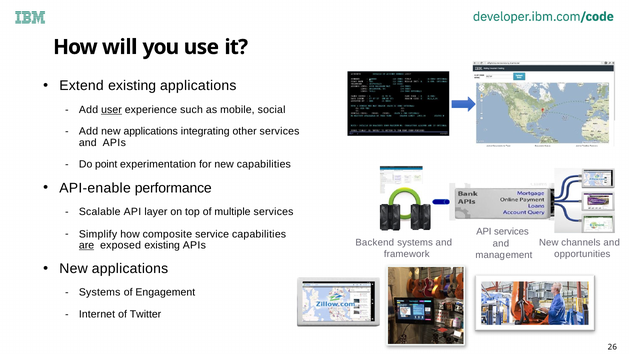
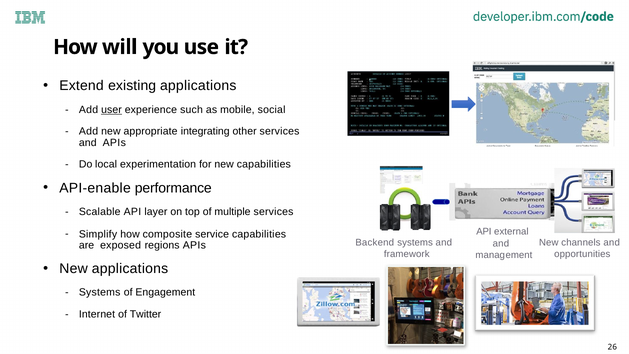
Add new applications: applications -> appropriate
point: point -> local
API services: services -> external
are underline: present -> none
exposed existing: existing -> regions
